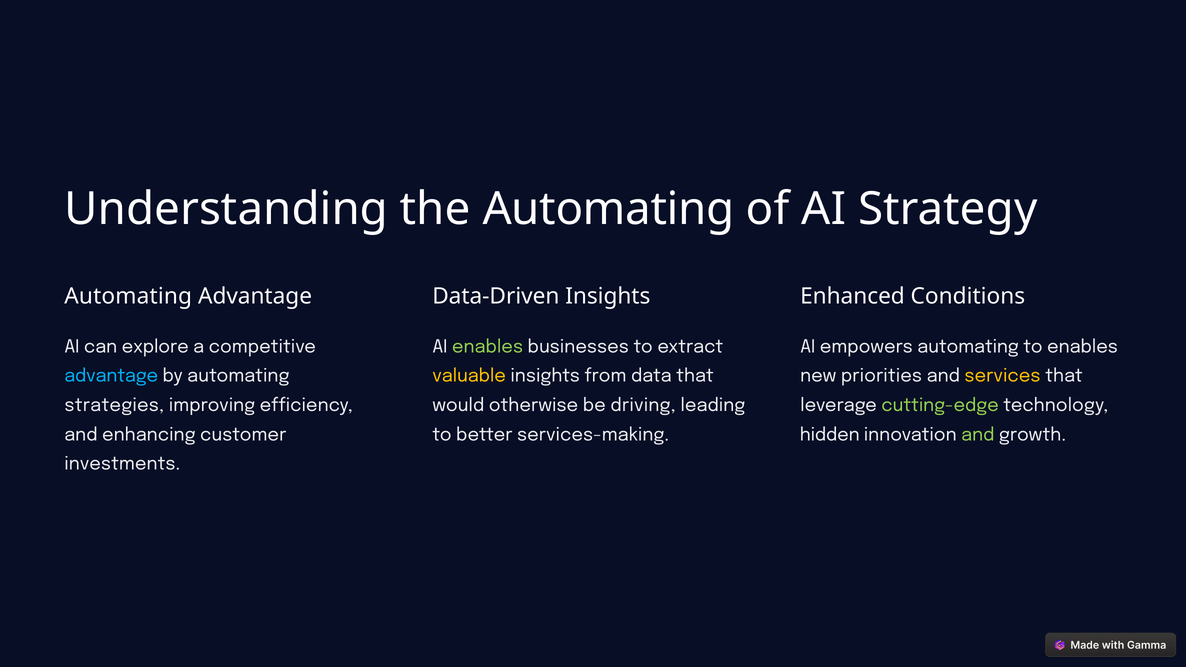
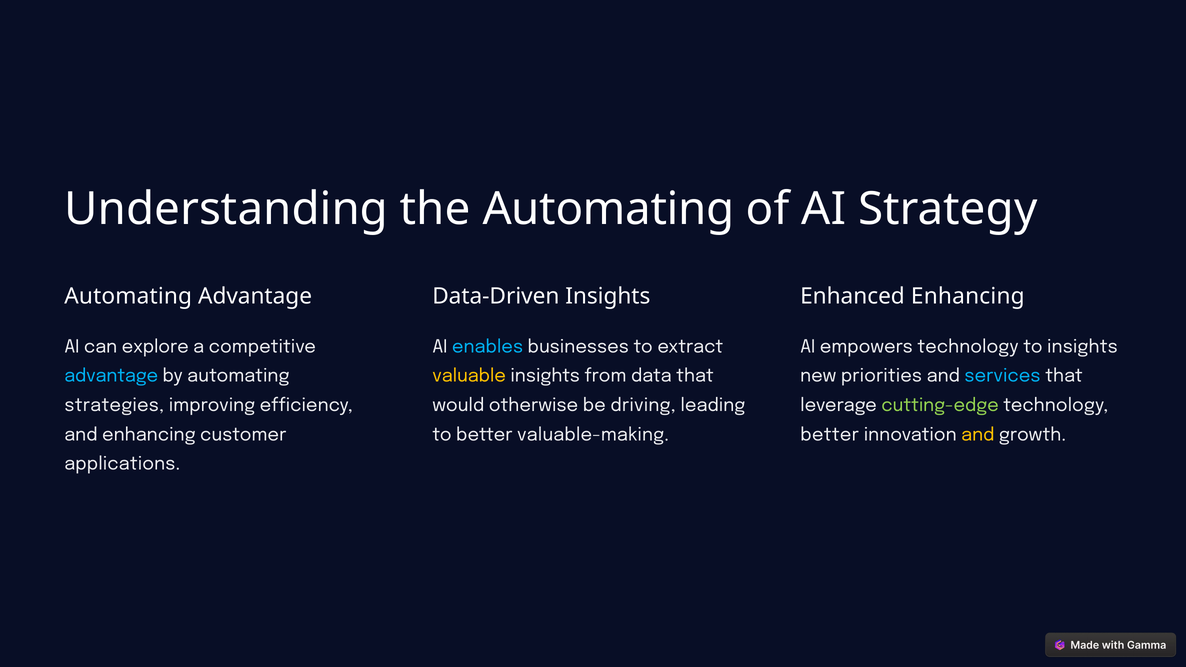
Enhanced Conditions: Conditions -> Enhancing
enables at (488, 347) colour: light green -> light blue
empowers automating: automating -> technology
to enables: enables -> insights
services colour: yellow -> light blue
services-making: services-making -> valuable-making
hidden at (830, 435): hidden -> better
and at (978, 435) colour: light green -> yellow
investments: investments -> applications
